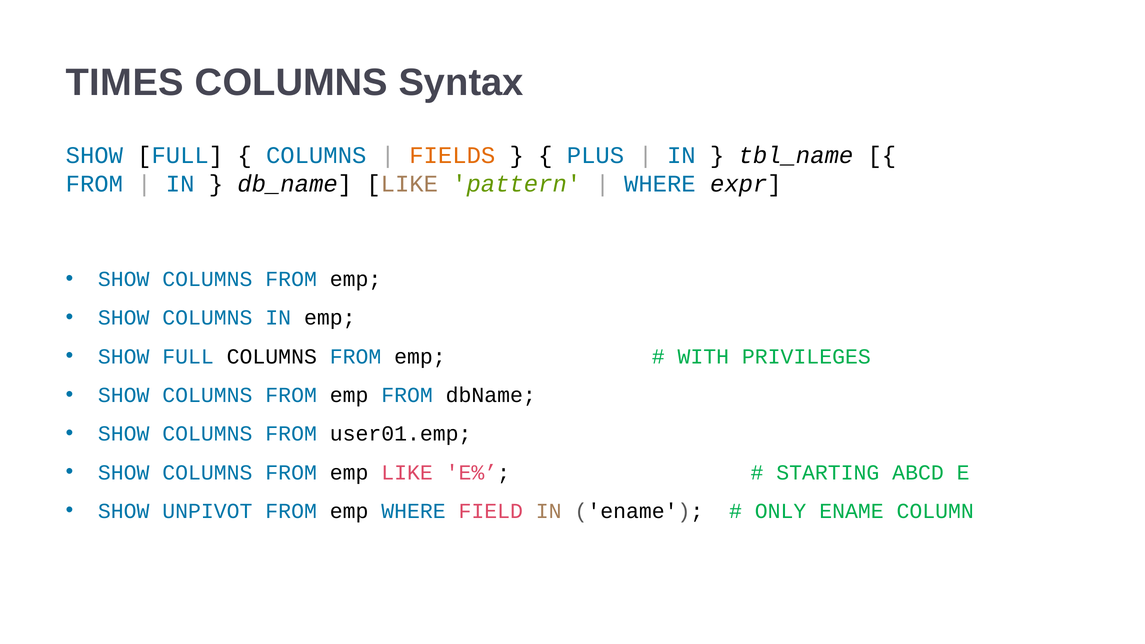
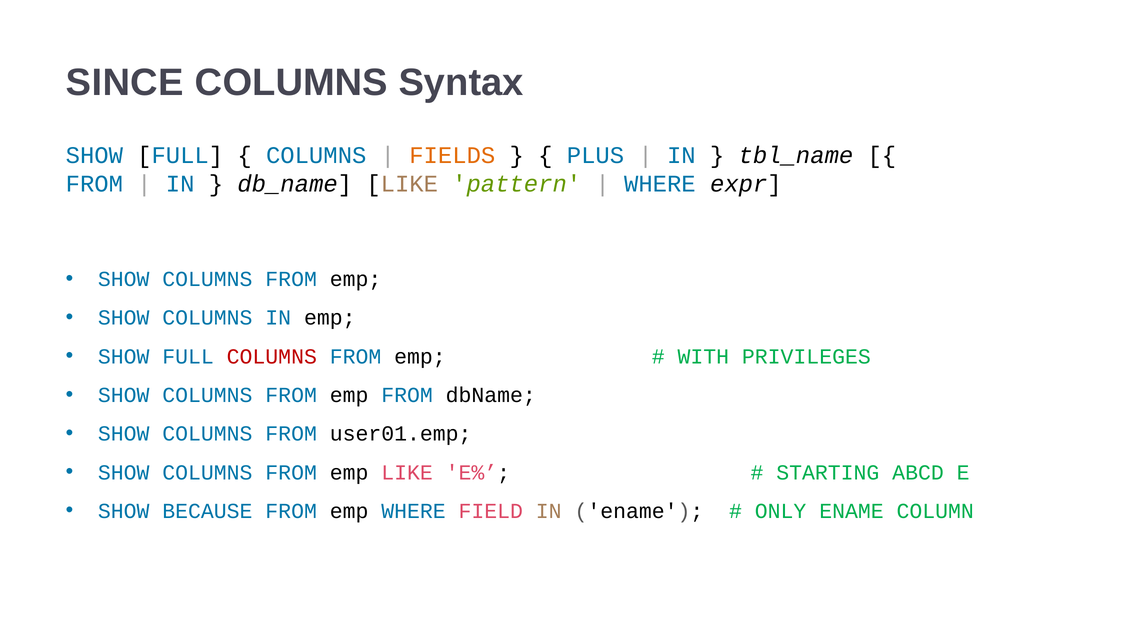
TIMES: TIMES -> SINCE
COLUMNS at (272, 357) colour: black -> red
UNPIVOT: UNPIVOT -> BECAUSE
